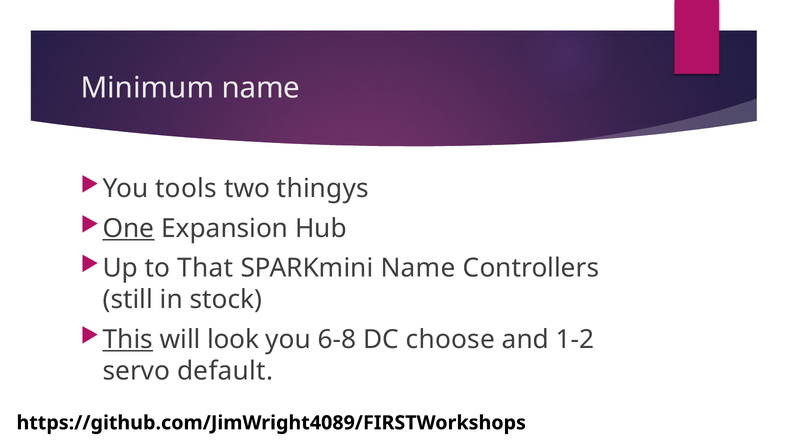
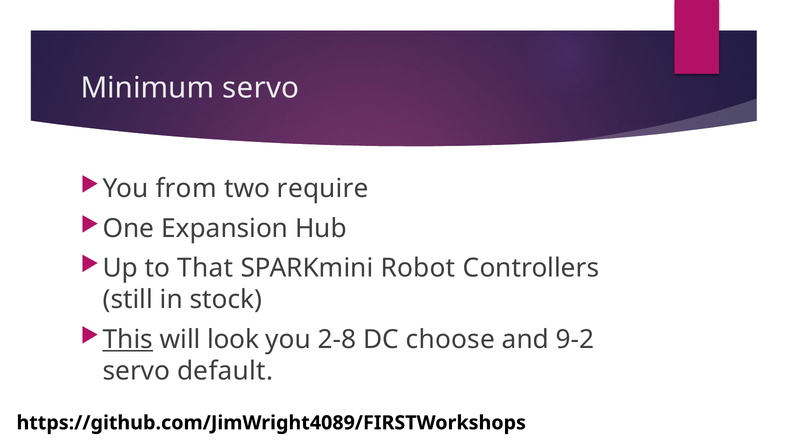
Minimum name: name -> servo
tools: tools -> from
thingys: thingys -> require
One underline: present -> none
SPARKmini Name: Name -> Robot
6-8: 6-8 -> 2-8
1-2: 1-2 -> 9-2
